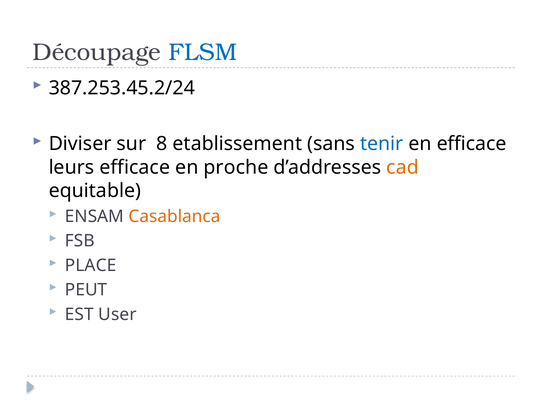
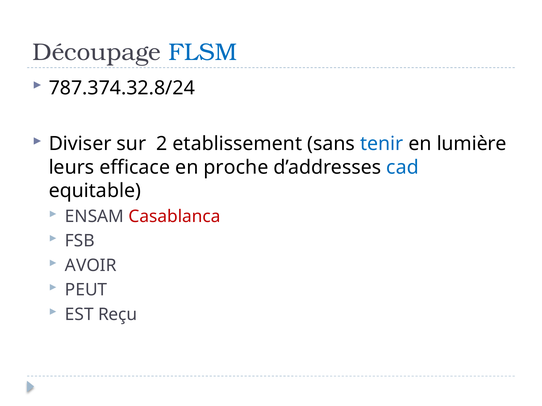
387.253.45.2/24: 387.253.45.2/24 -> 787.374.32.8/24
8: 8 -> 2
en efficace: efficace -> lumière
cad colour: orange -> blue
Casablanca colour: orange -> red
PLACE: PLACE -> AVOIR
User: User -> Reçu
